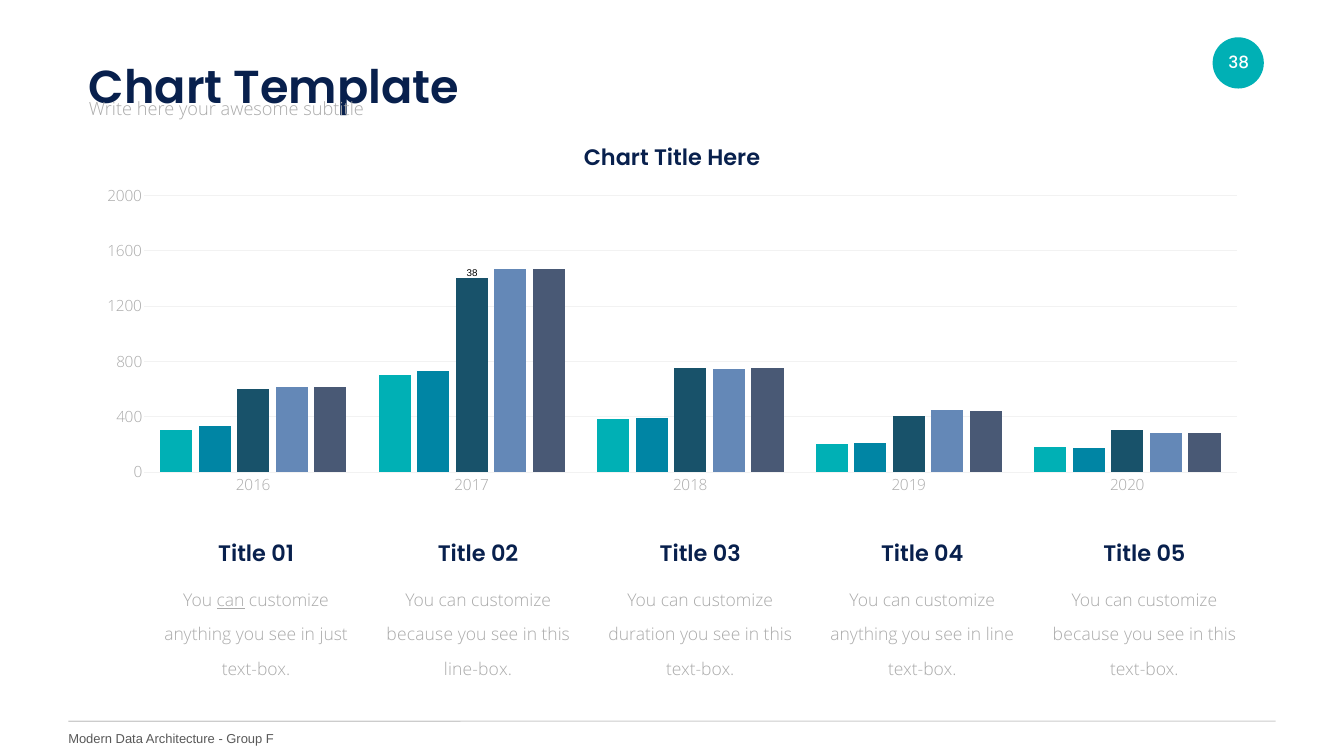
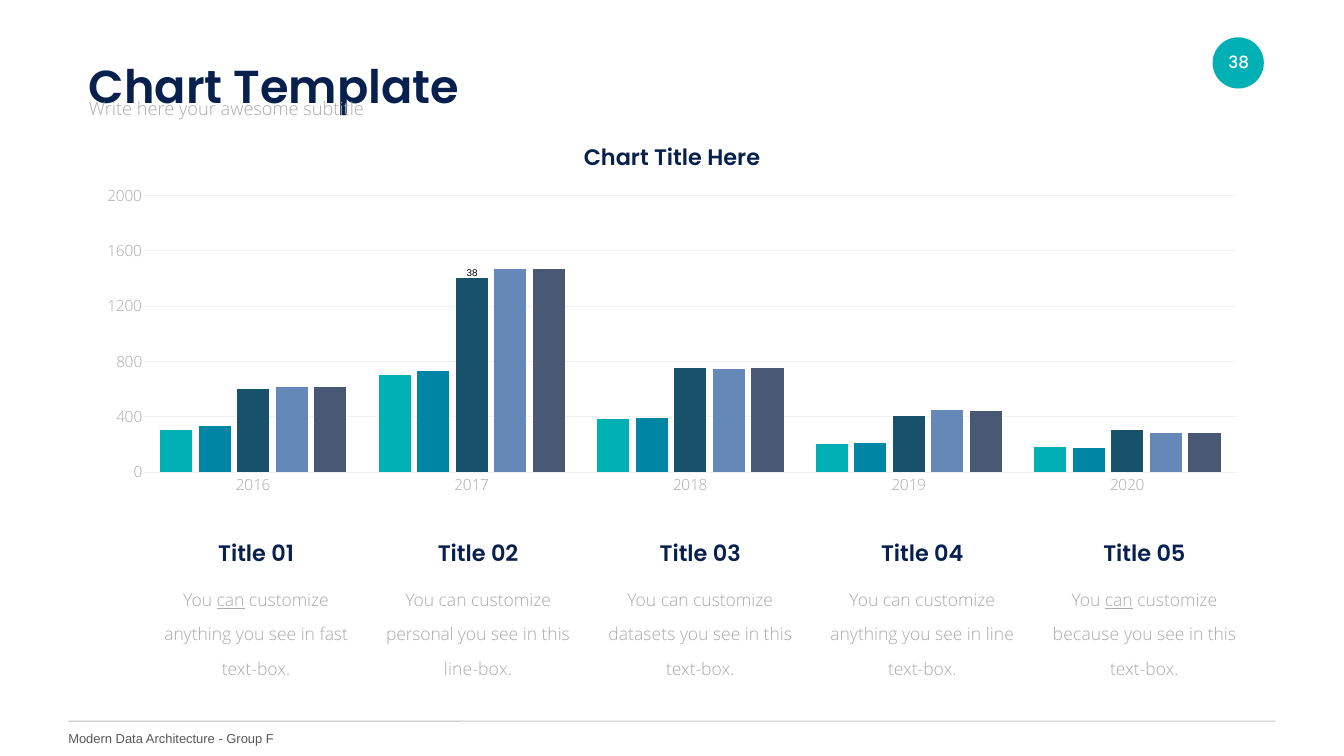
can at (1119, 601) underline: none -> present
just: just -> fast
because at (420, 635): because -> personal
duration: duration -> datasets
